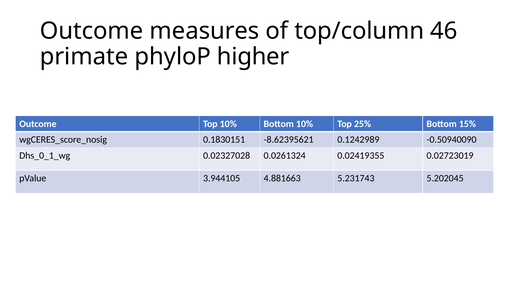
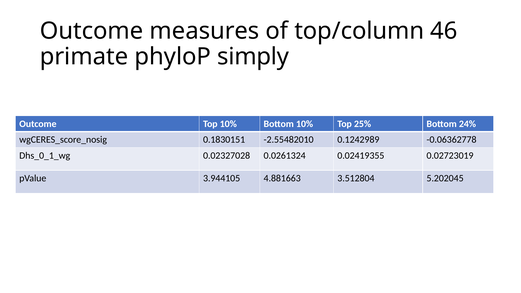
higher: higher -> simply
15%: 15% -> 24%
-8.62395621: -8.62395621 -> -2.55482010
-0.50940090: -0.50940090 -> -0.06362778
5.231743: 5.231743 -> 3.512804
